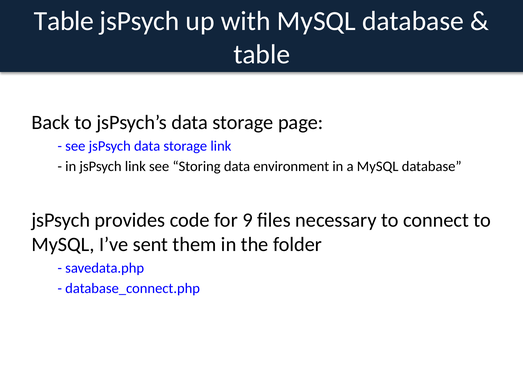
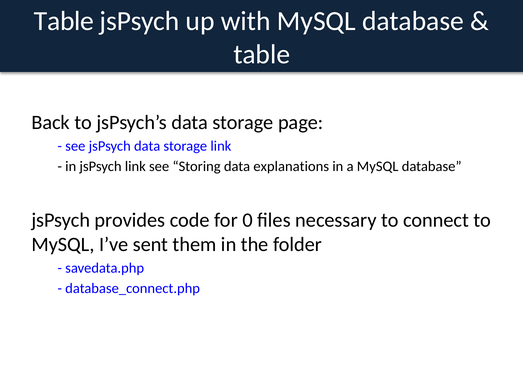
environment: environment -> explanations
9: 9 -> 0
